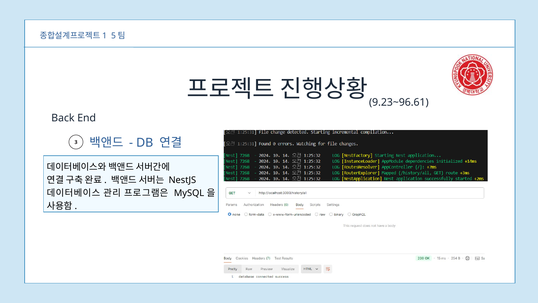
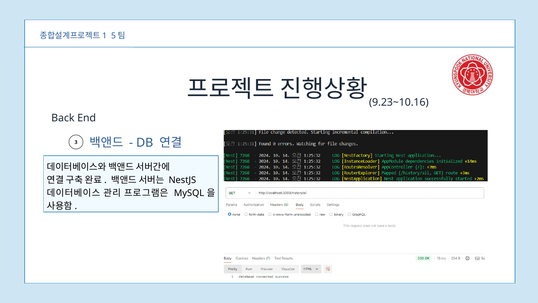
9.23~96.61: 9.23~96.61 -> 9.23~10.16
